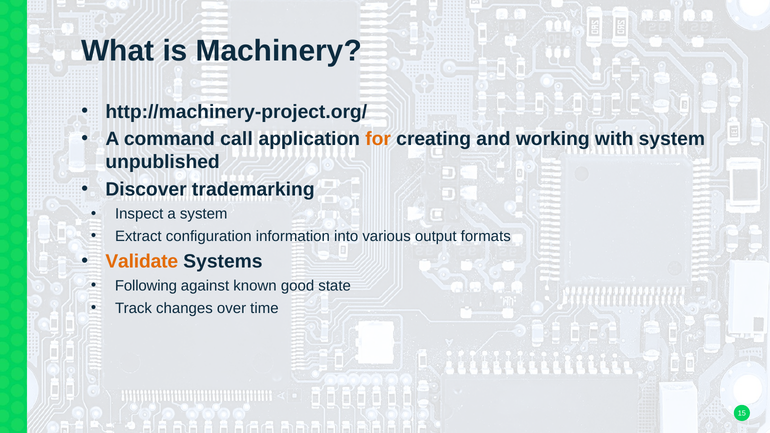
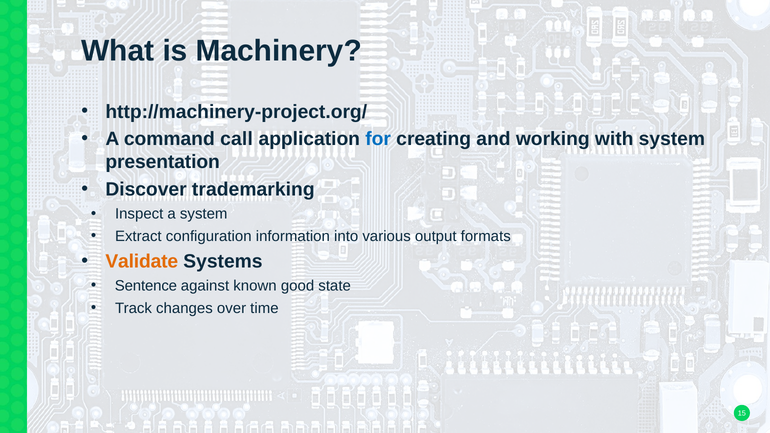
for colour: orange -> blue
unpublished: unpublished -> presentation
Following: Following -> Sentence
